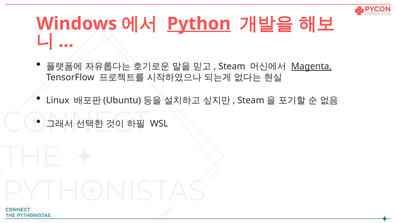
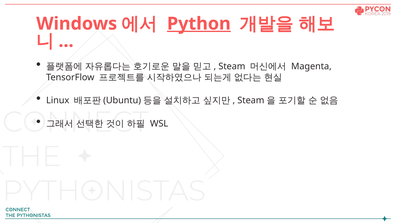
Magenta underline: present -> none
